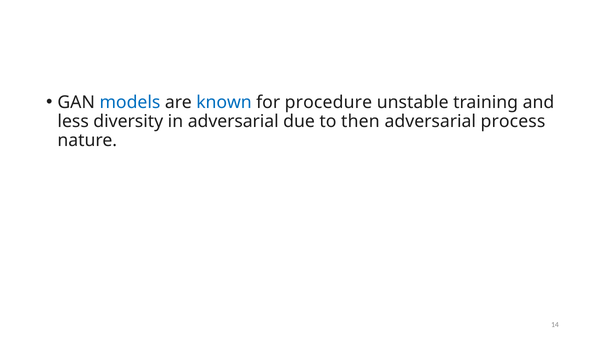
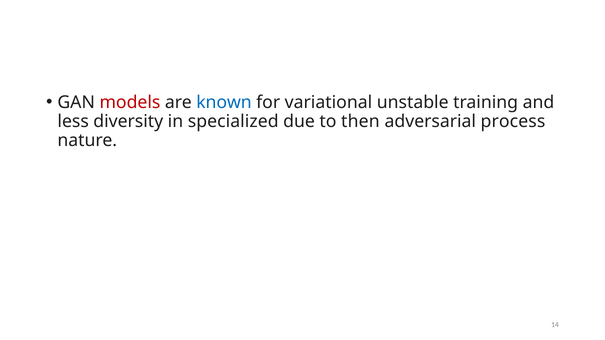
models colour: blue -> red
procedure: procedure -> variational
in adversarial: adversarial -> specialized
